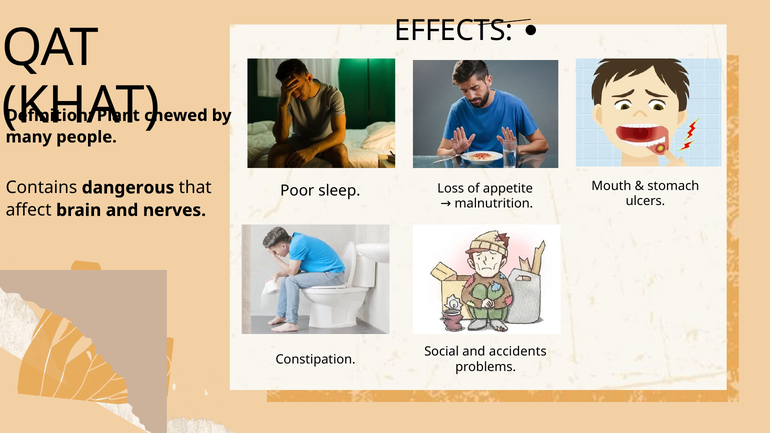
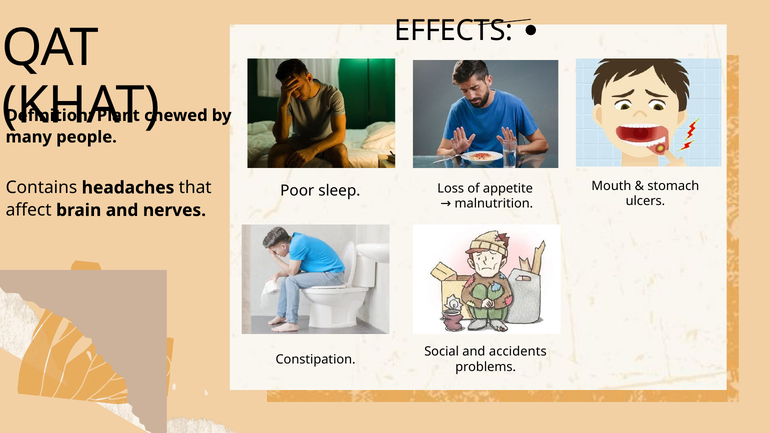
dangerous: dangerous -> headaches
